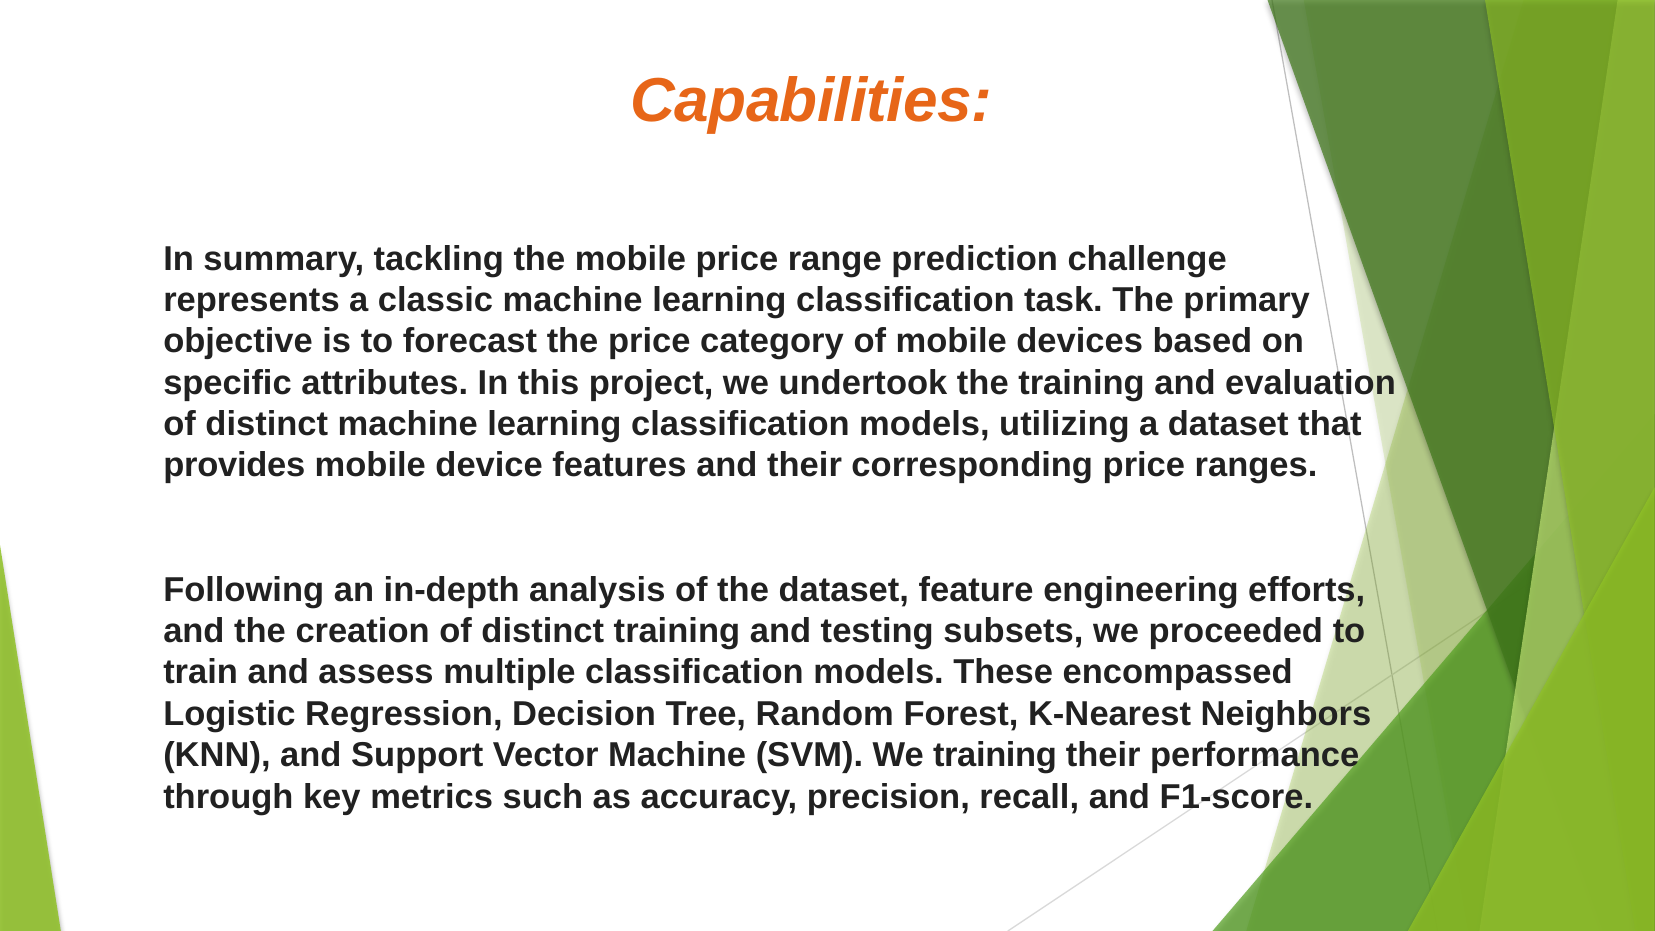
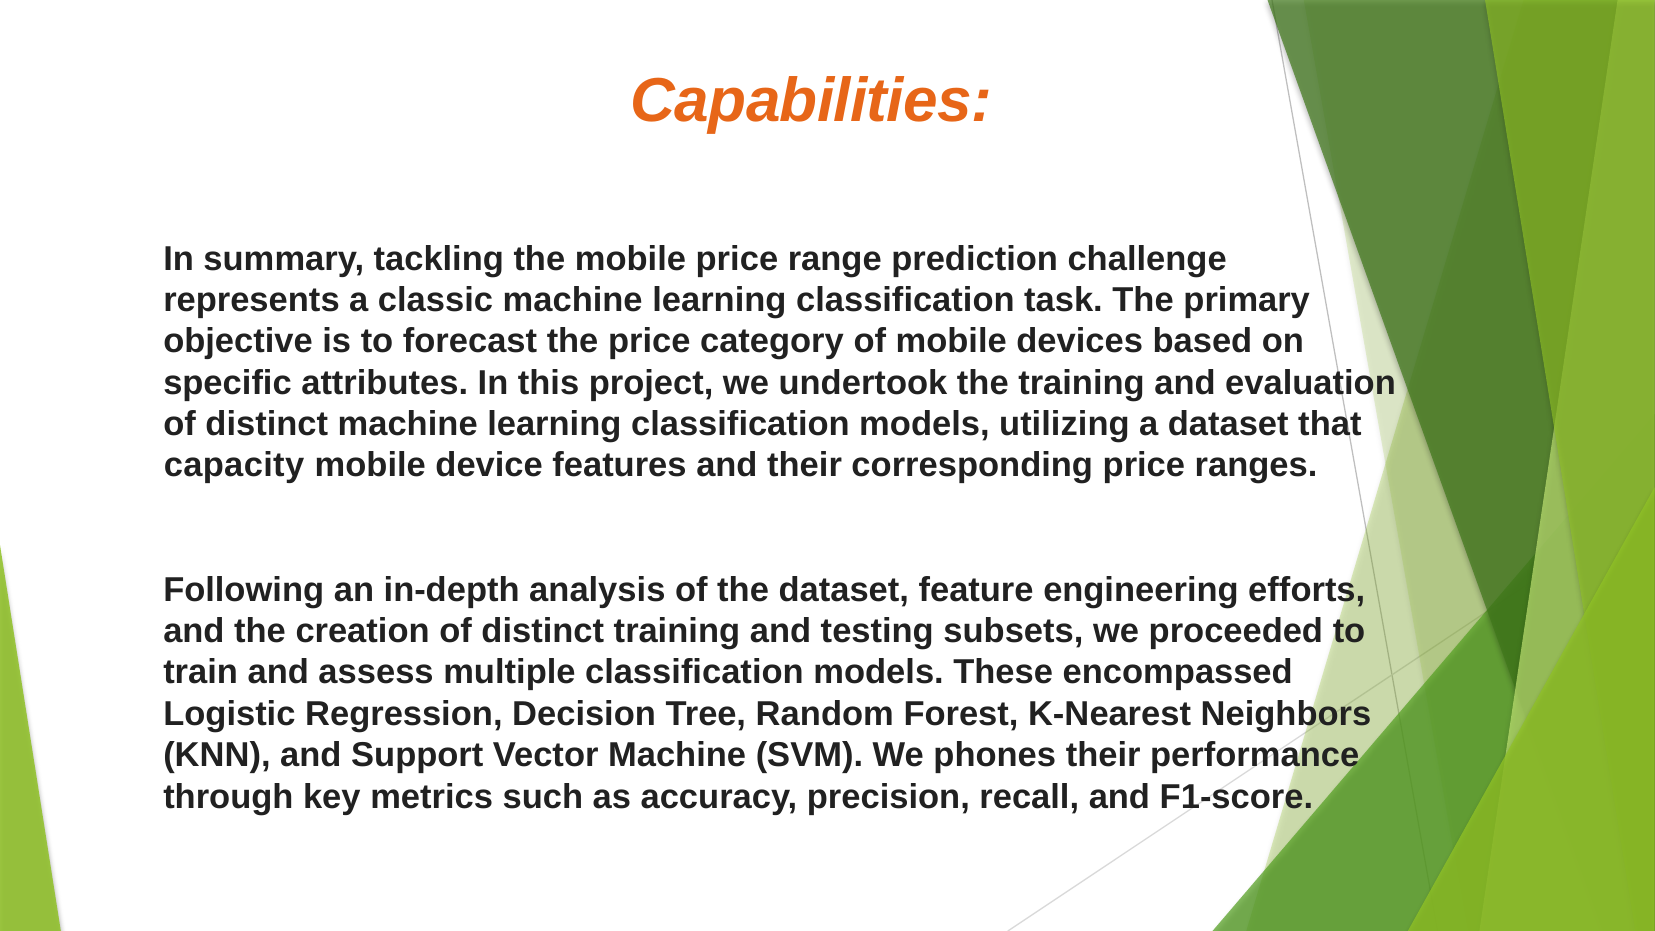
provides: provides -> capacity
We training: training -> phones
